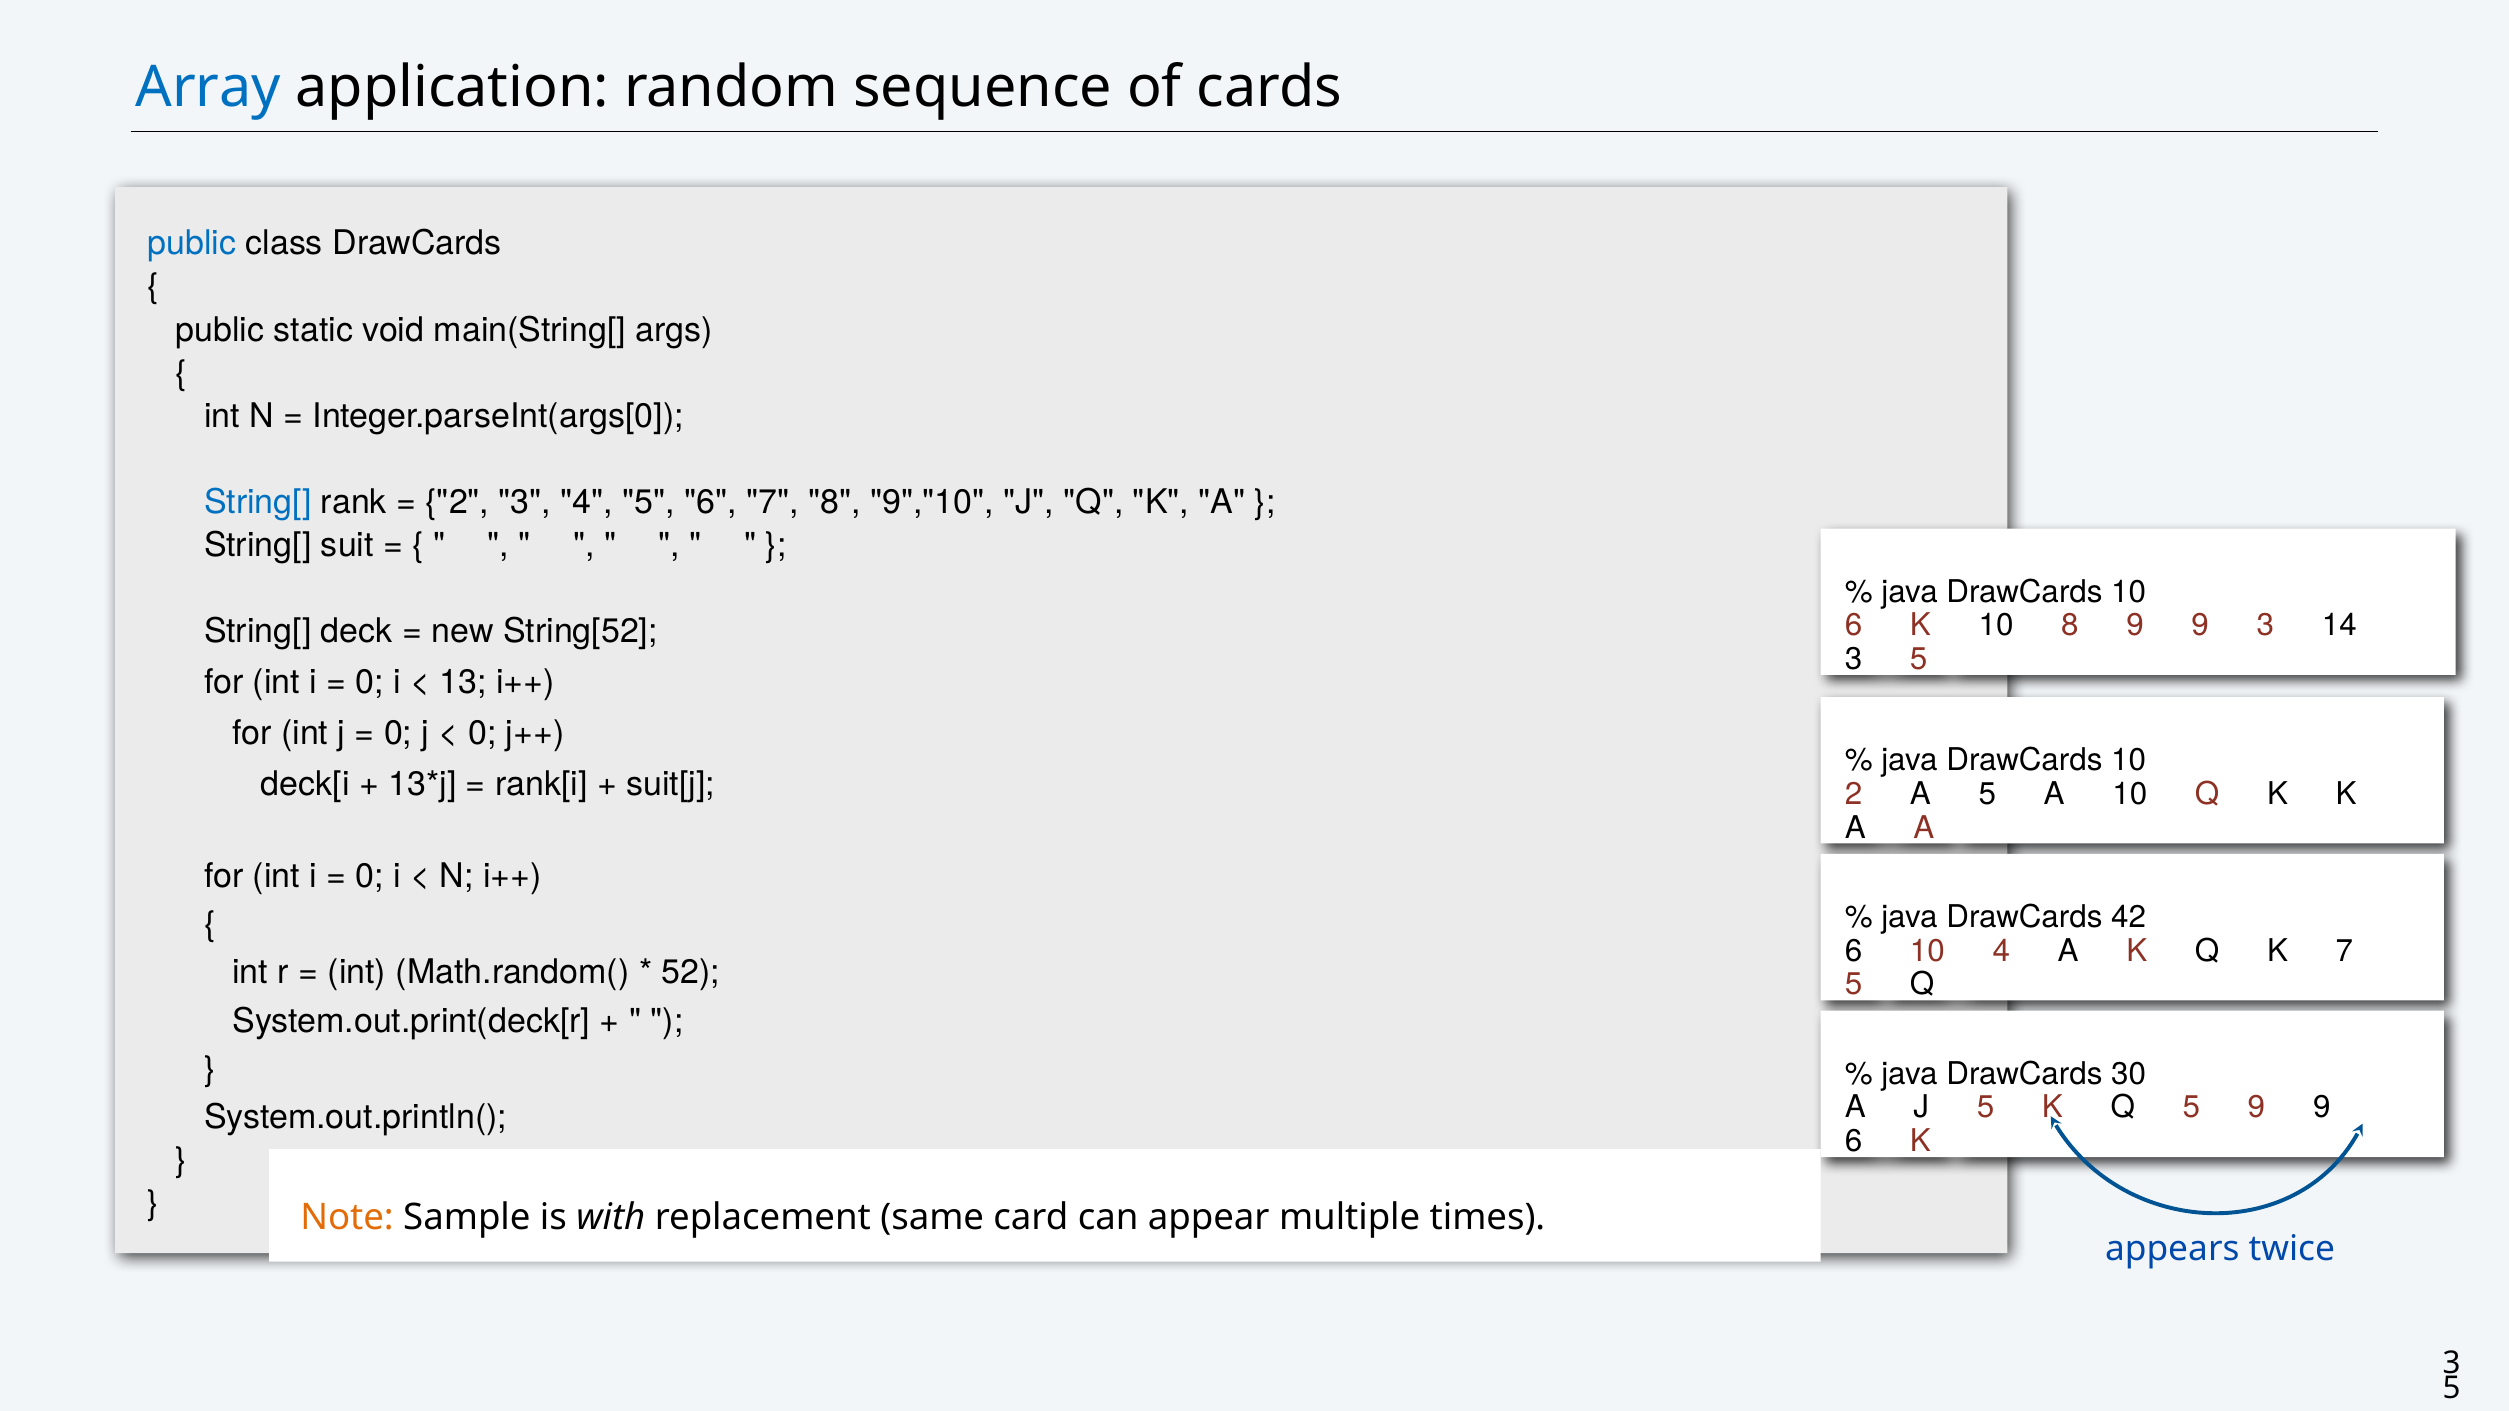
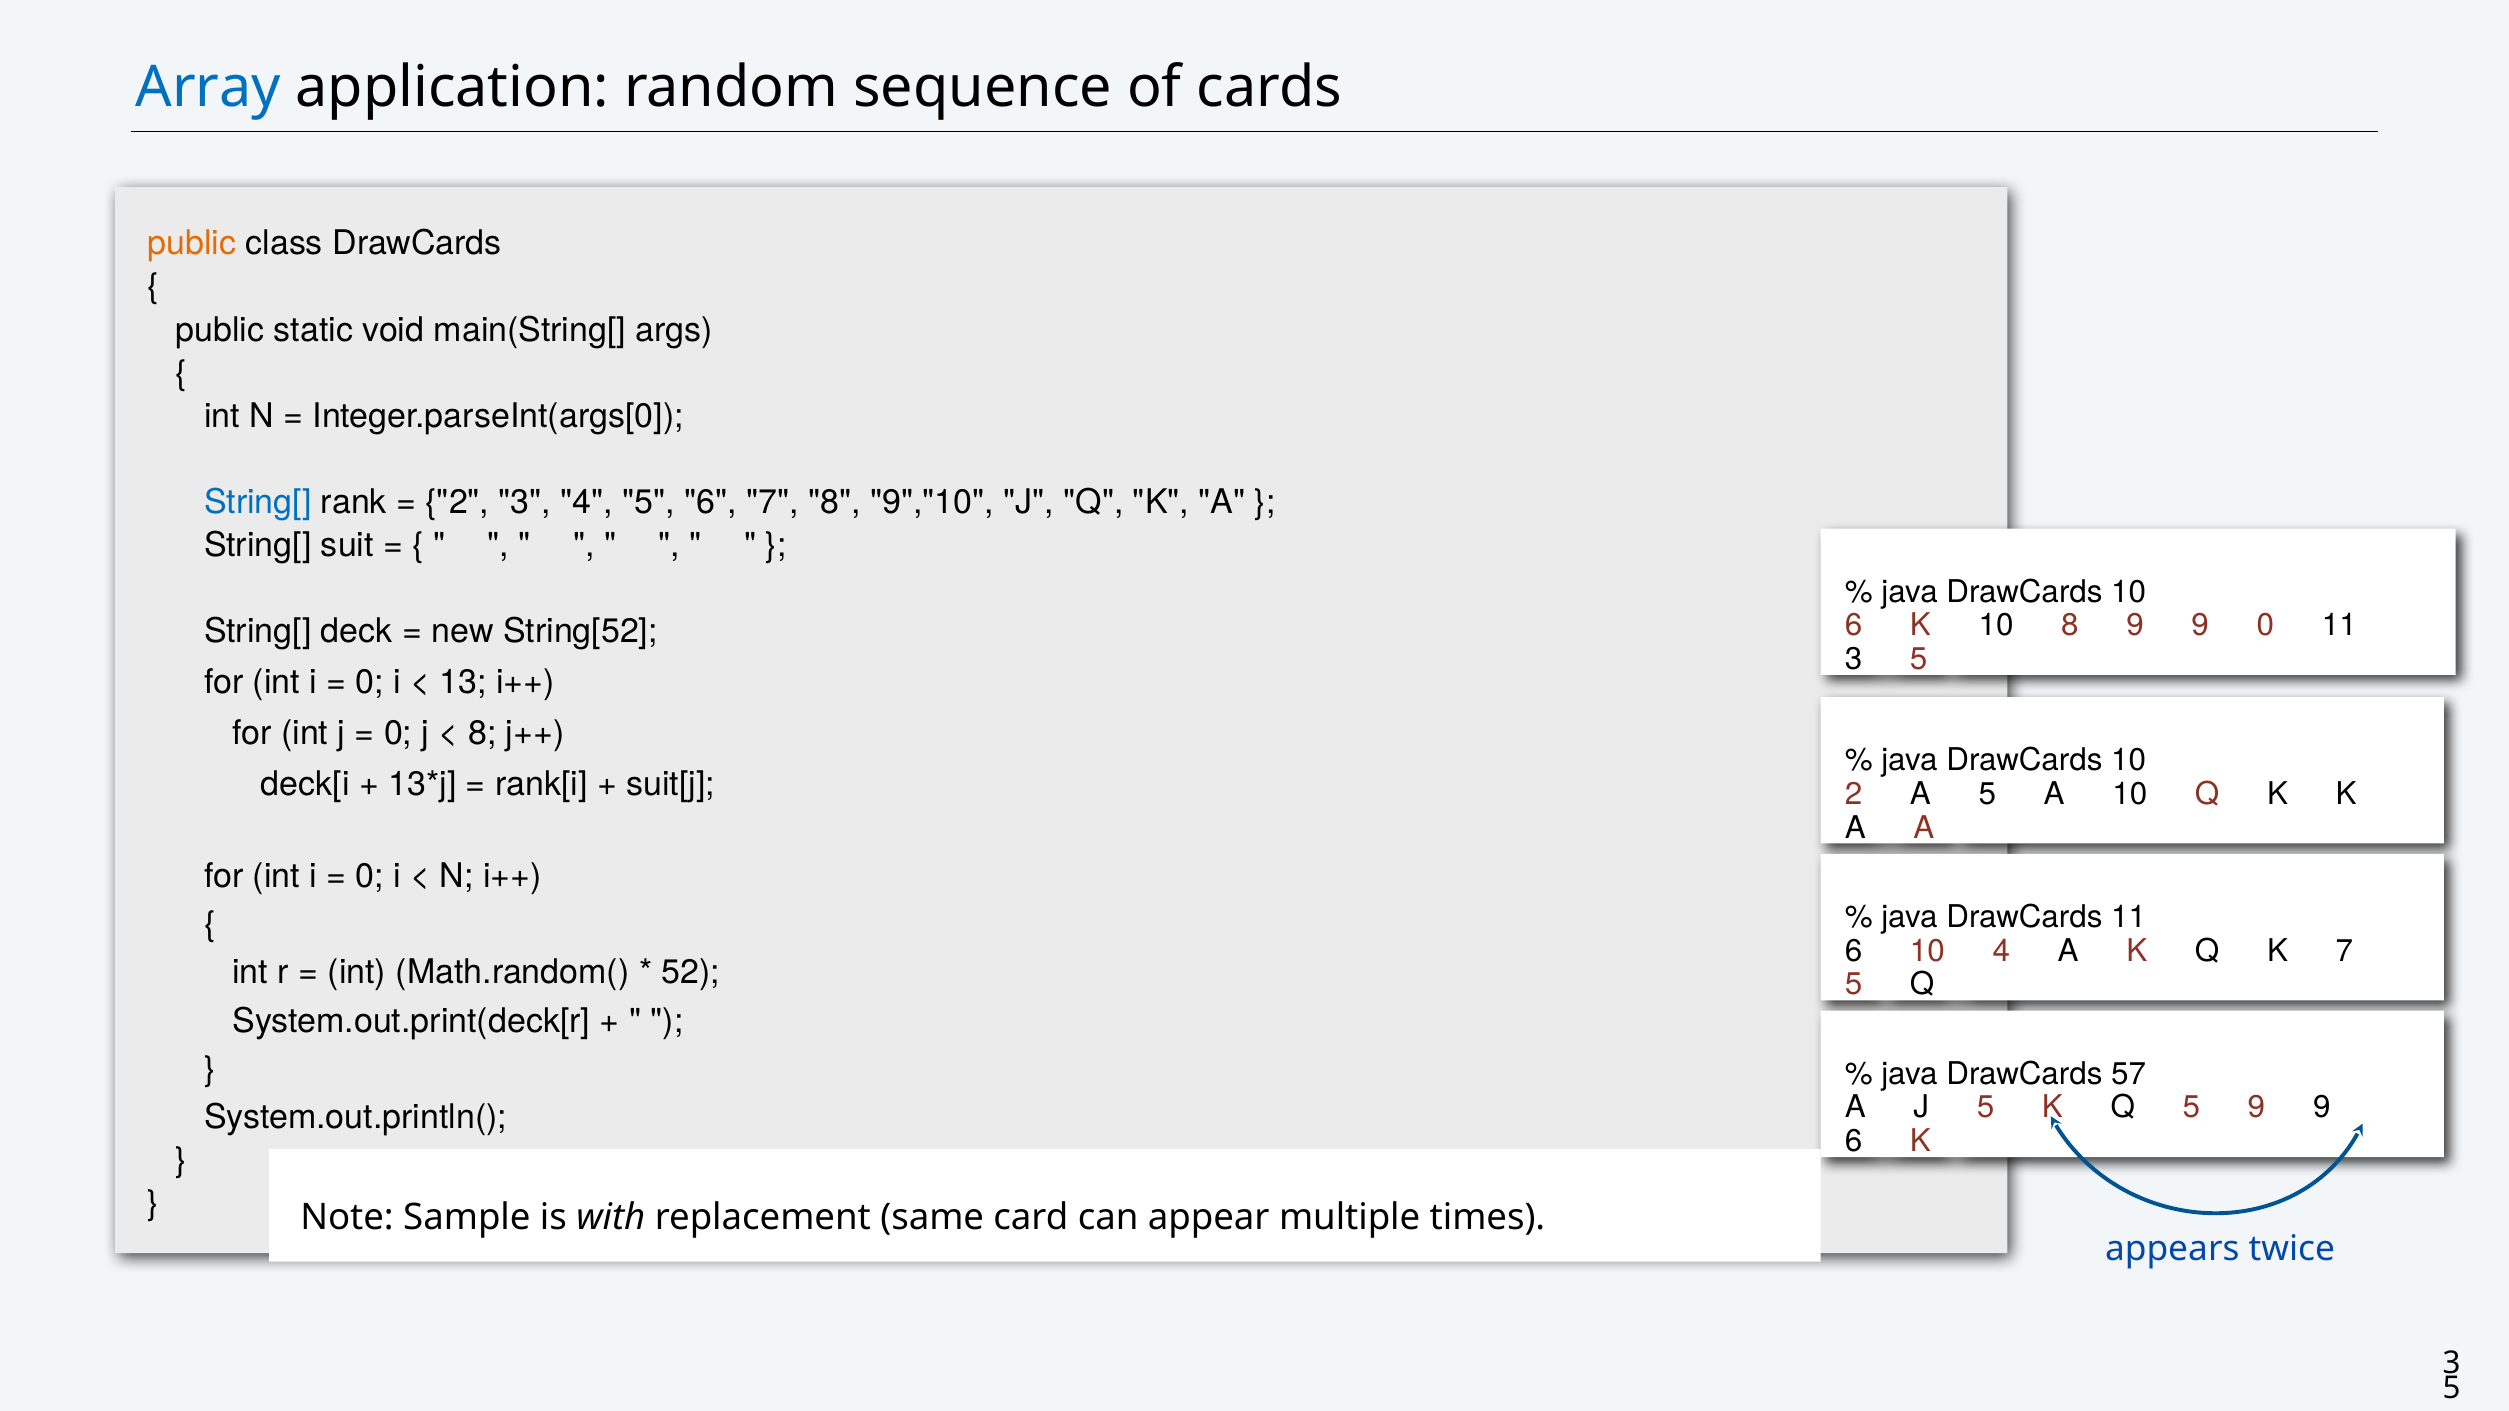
public at (192, 244) colour: blue -> orange
3 at (2265, 626): 3 -> 0
14 at (2339, 626): 14 -> 11
0 at (482, 734): 0 -> 8
DrawCards 42: 42 -> 11
30: 30 -> 57
Note colour: orange -> black
